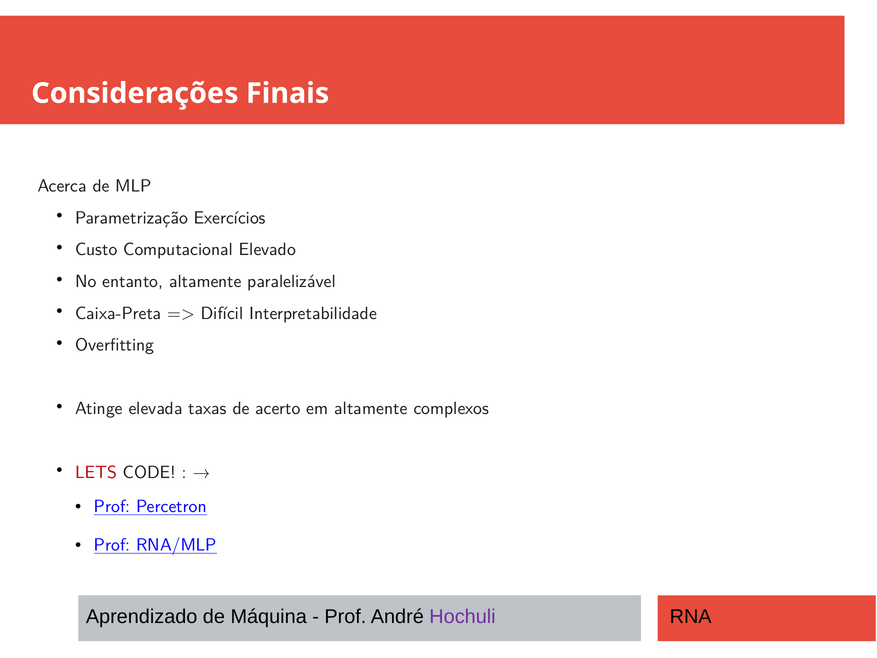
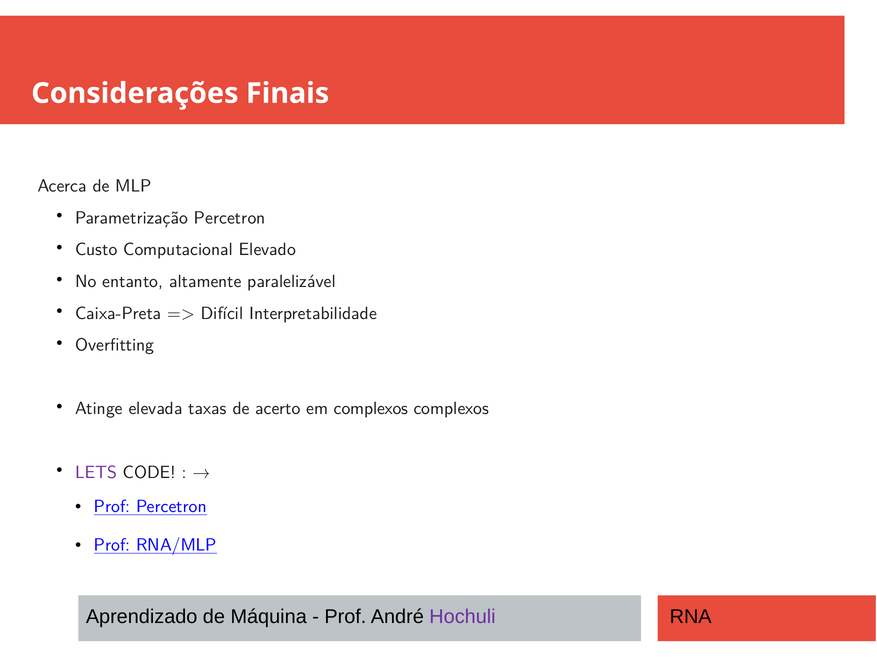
Parametrização Exercícios: Exercícios -> Percetron
em altamente: altamente -> complexos
LETS colour: red -> purple
